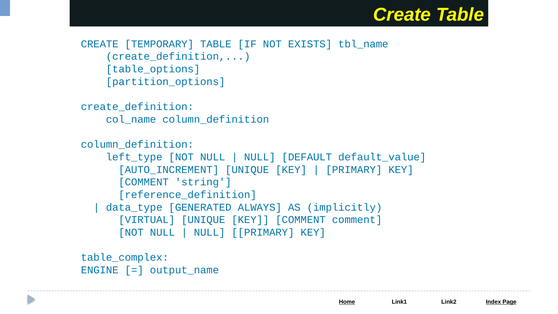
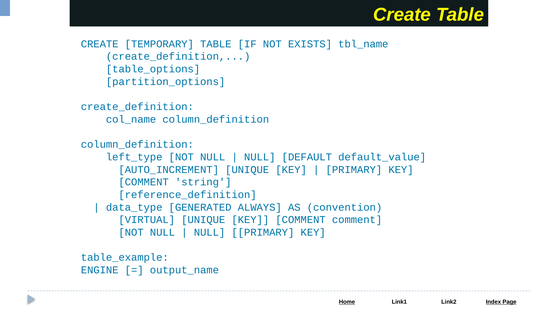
implicitly: implicitly -> convention
table_complex: table_complex -> table_example
